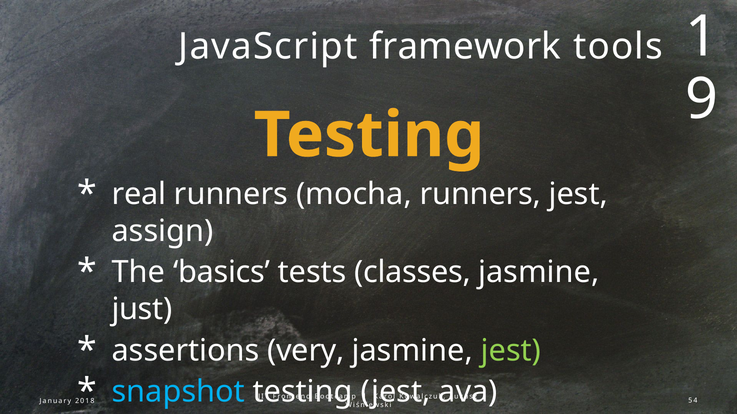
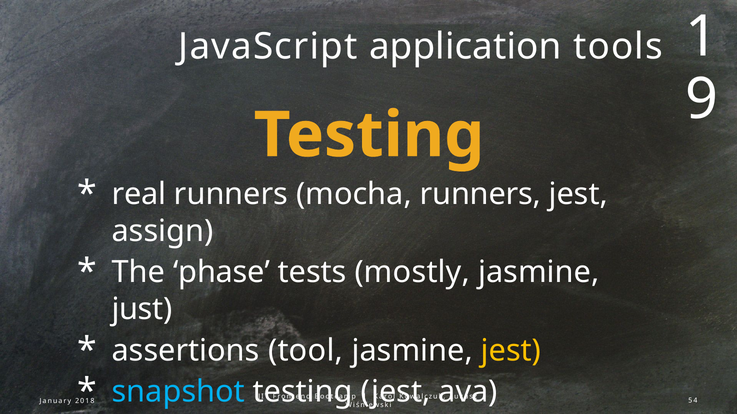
framework: framework -> application
basics: basics -> phase
classes: classes -> mostly
very: very -> tool
jest at (511, 351) colour: light green -> yellow
